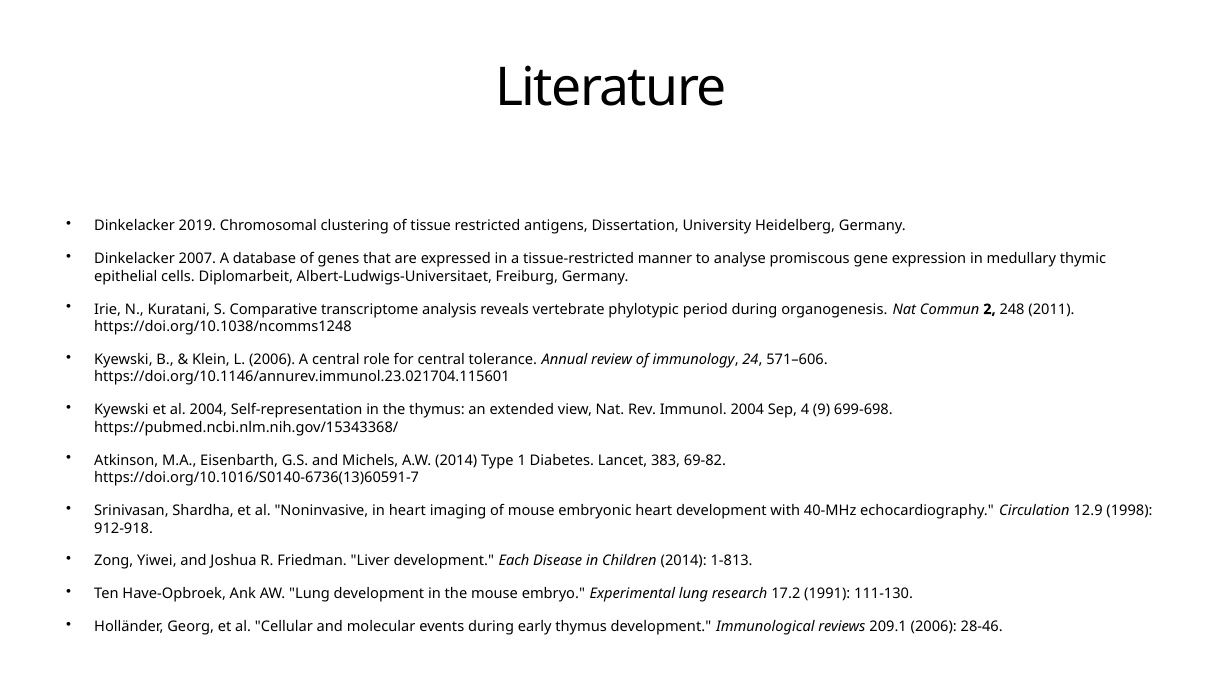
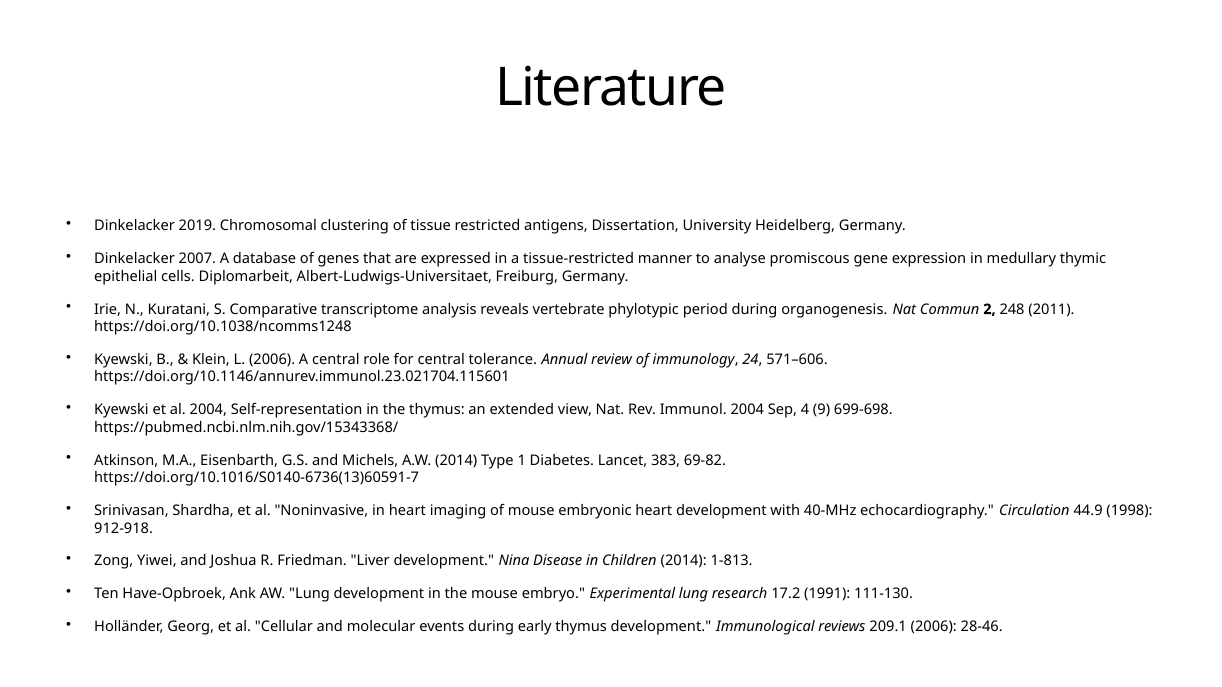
12.9: 12.9 -> 44.9
Each: Each -> Nina
